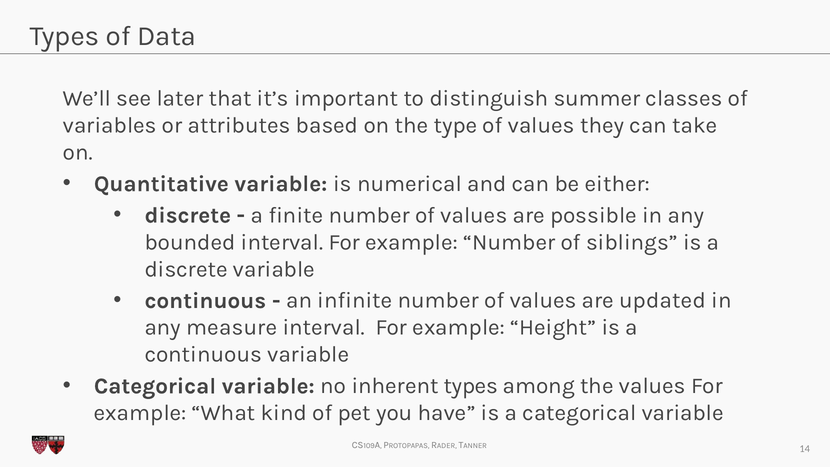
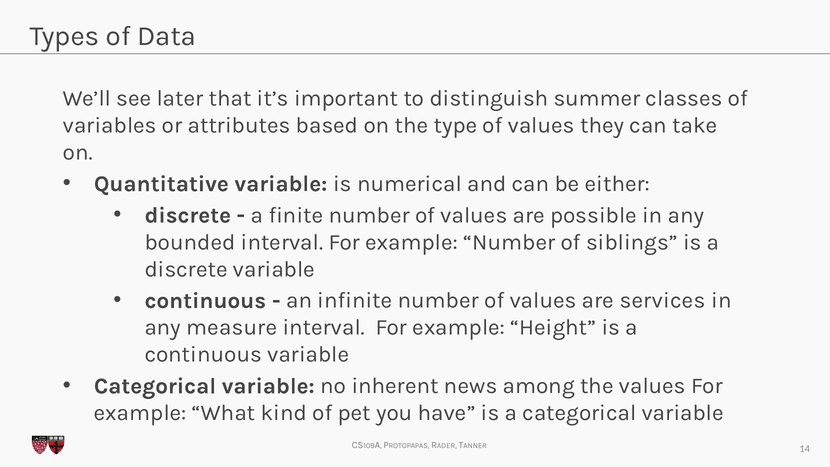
updated: updated -> services
inherent types: types -> news
